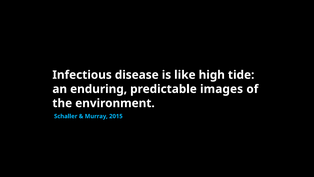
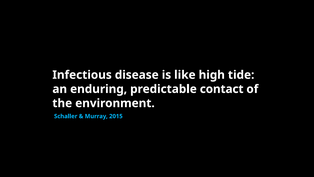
images: images -> contact
